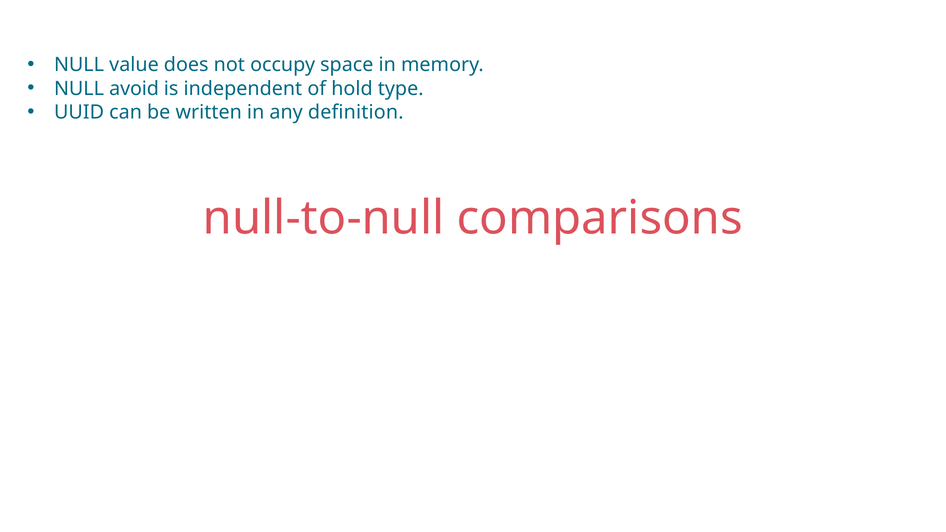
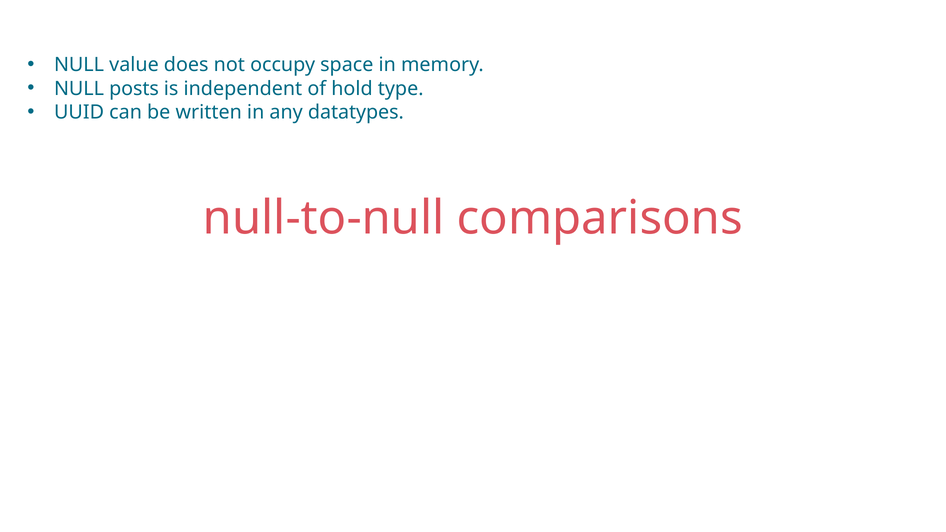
avoid: avoid -> posts
definition: definition -> datatypes
